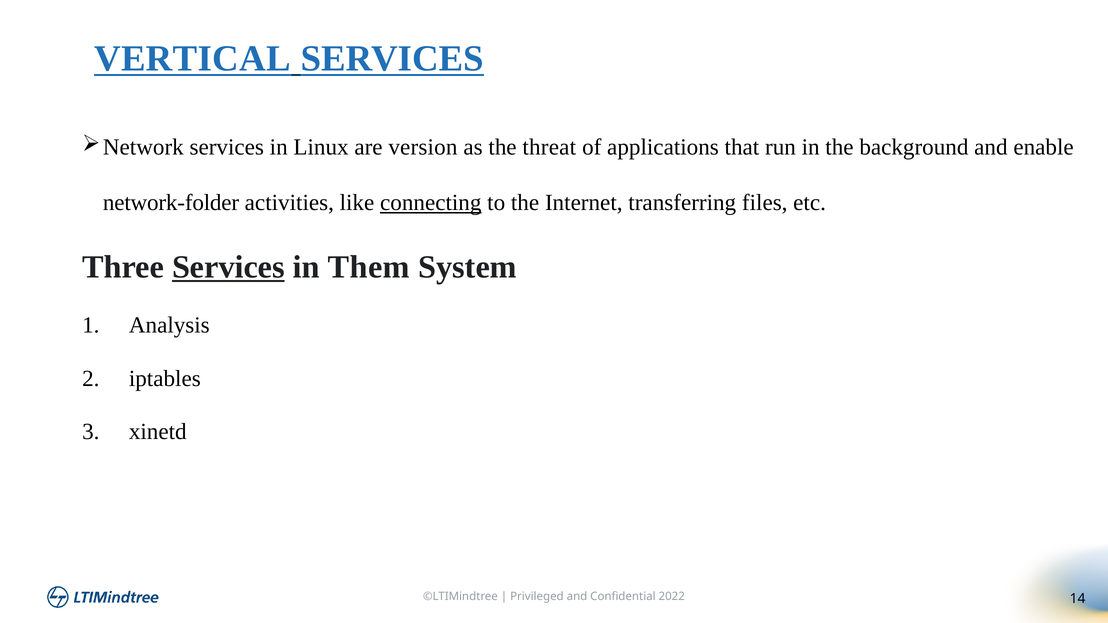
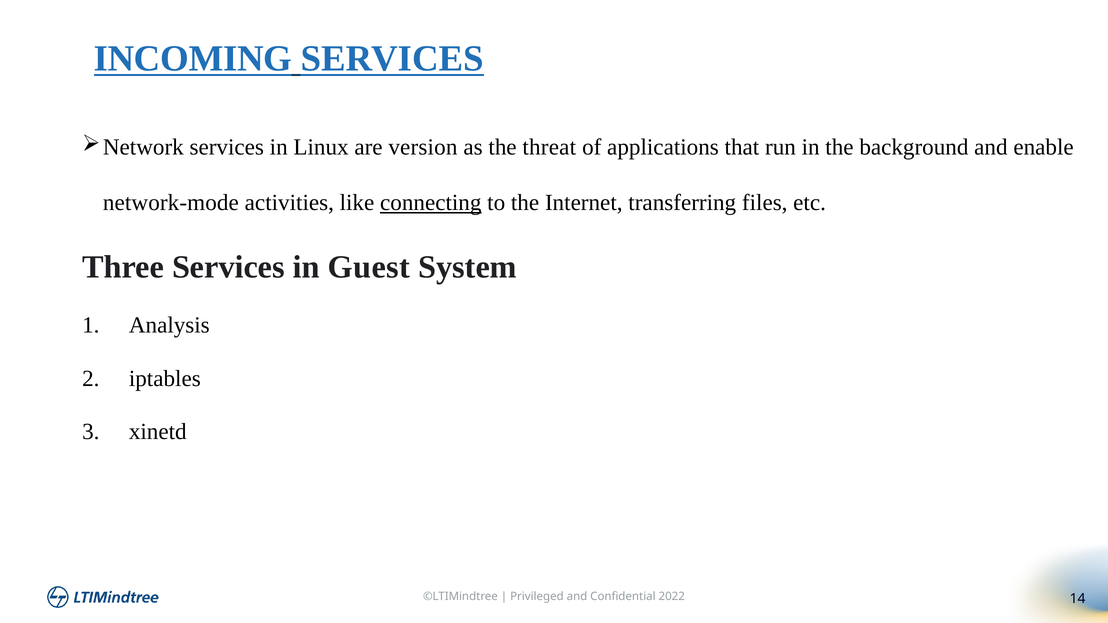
VERTICAL: VERTICAL -> INCOMING
network-folder: network-folder -> network-mode
Services at (228, 267) underline: present -> none
Them: Them -> Guest
